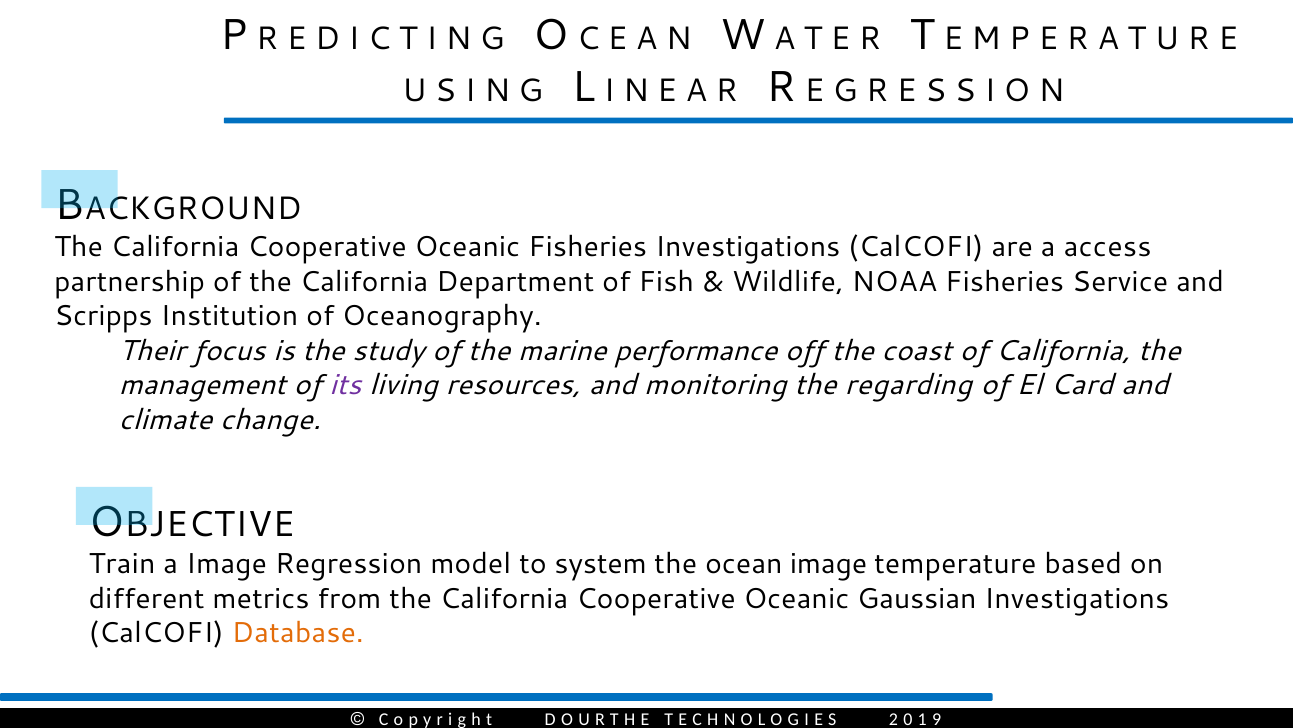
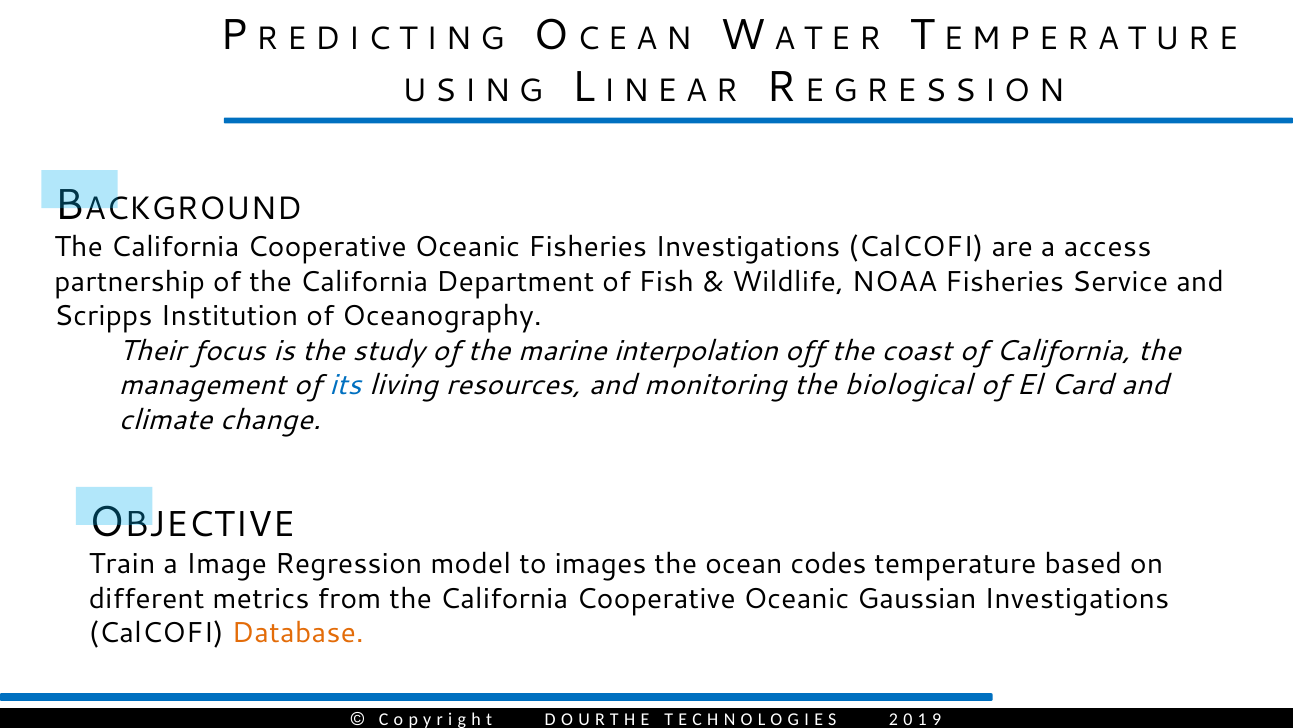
performance: performance -> interpolation
its colour: purple -> blue
regarding: regarding -> biological
system: system -> images
ocean image: image -> codes
